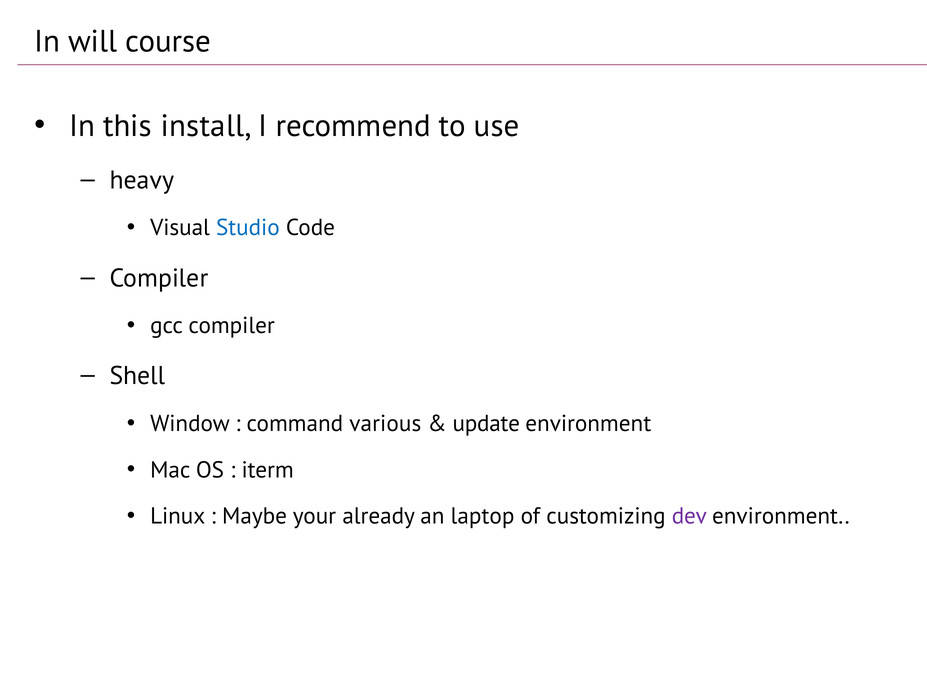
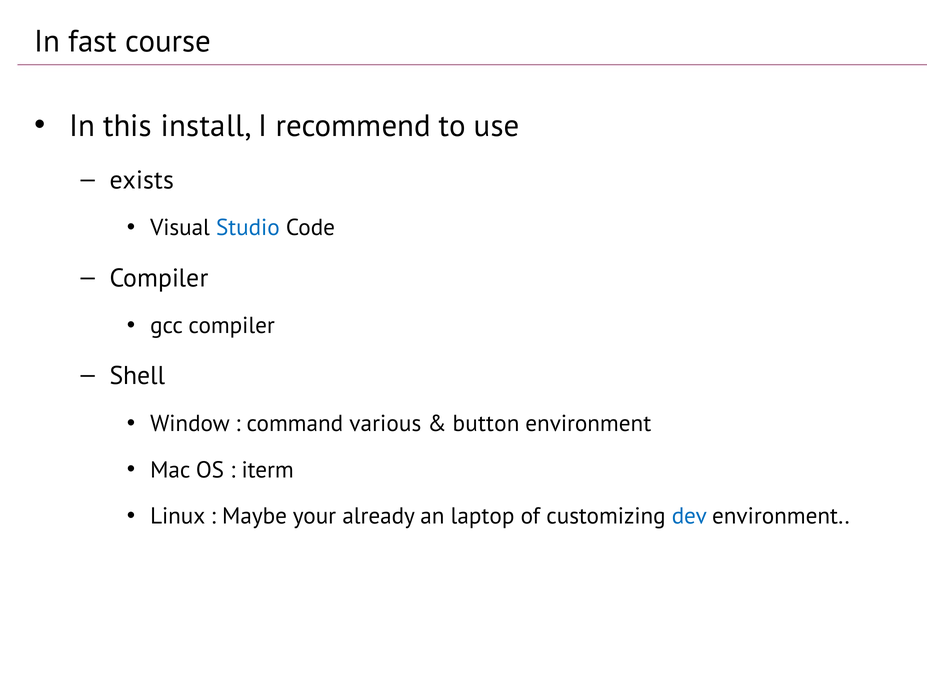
will: will -> fast
heavy: heavy -> exists
update: update -> button
dev colour: purple -> blue
